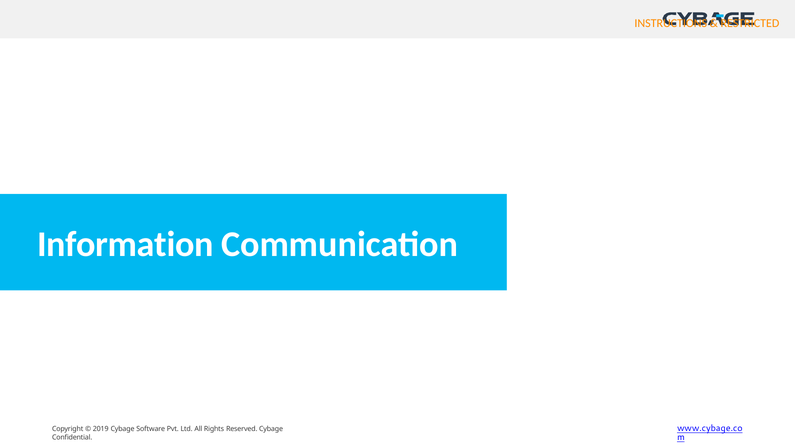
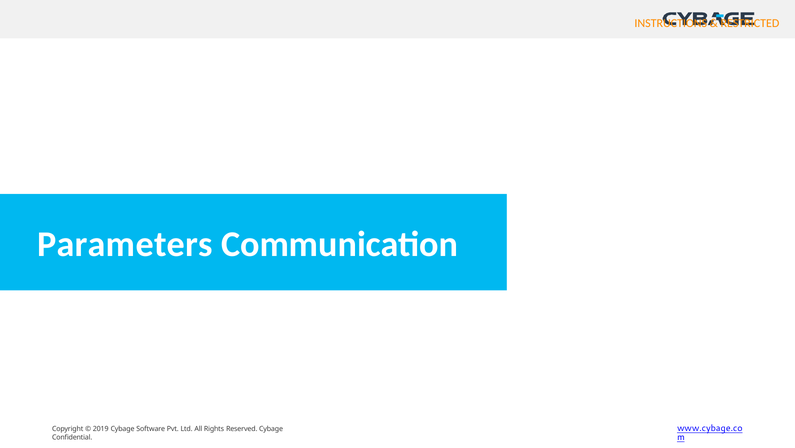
Information: Information -> Parameters
